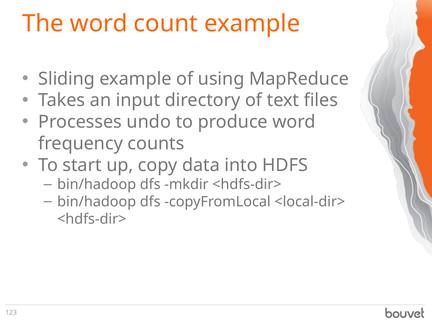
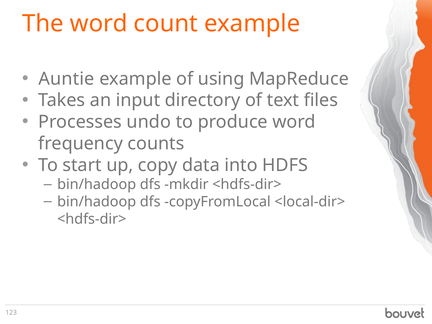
Sliding: Sliding -> Auntie
